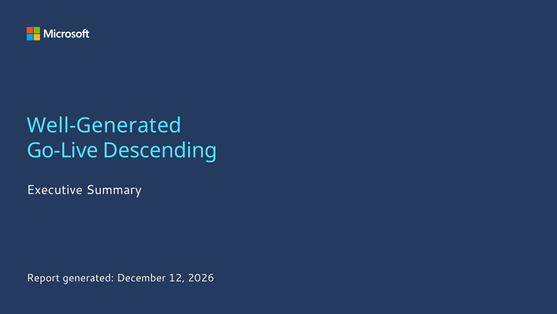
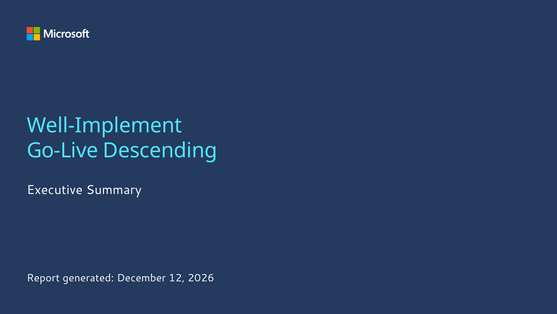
Well-Generated: Well-Generated -> Well-Implement
